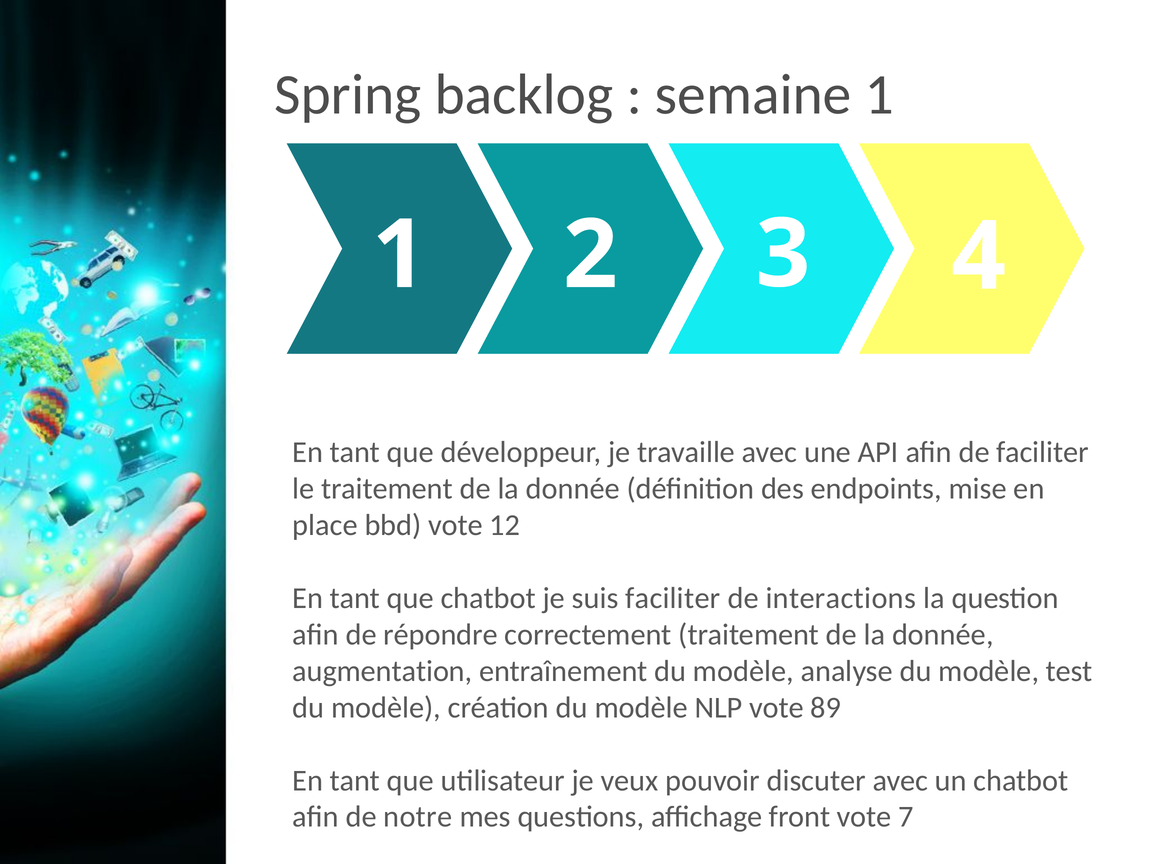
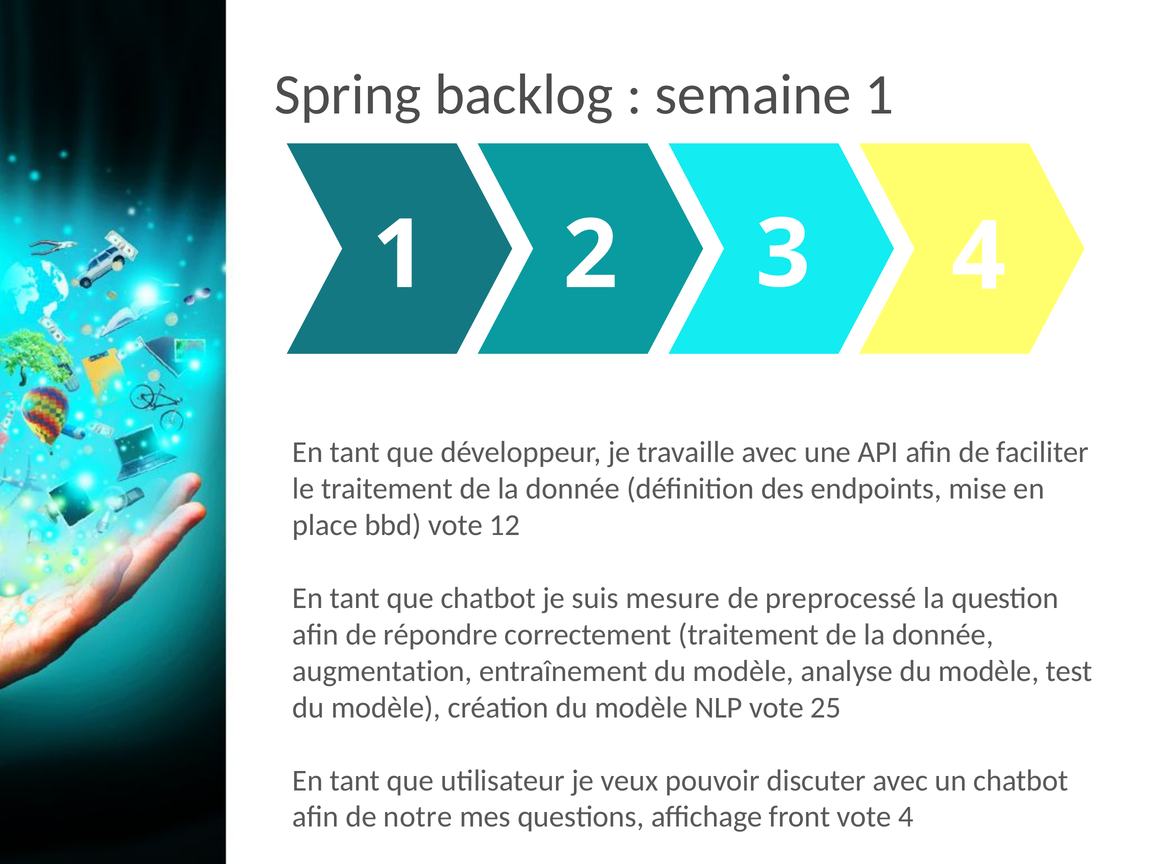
suis faciliter: faciliter -> mesure
interactions: interactions -> preprocessé
89: 89 -> 25
vote 7: 7 -> 4
